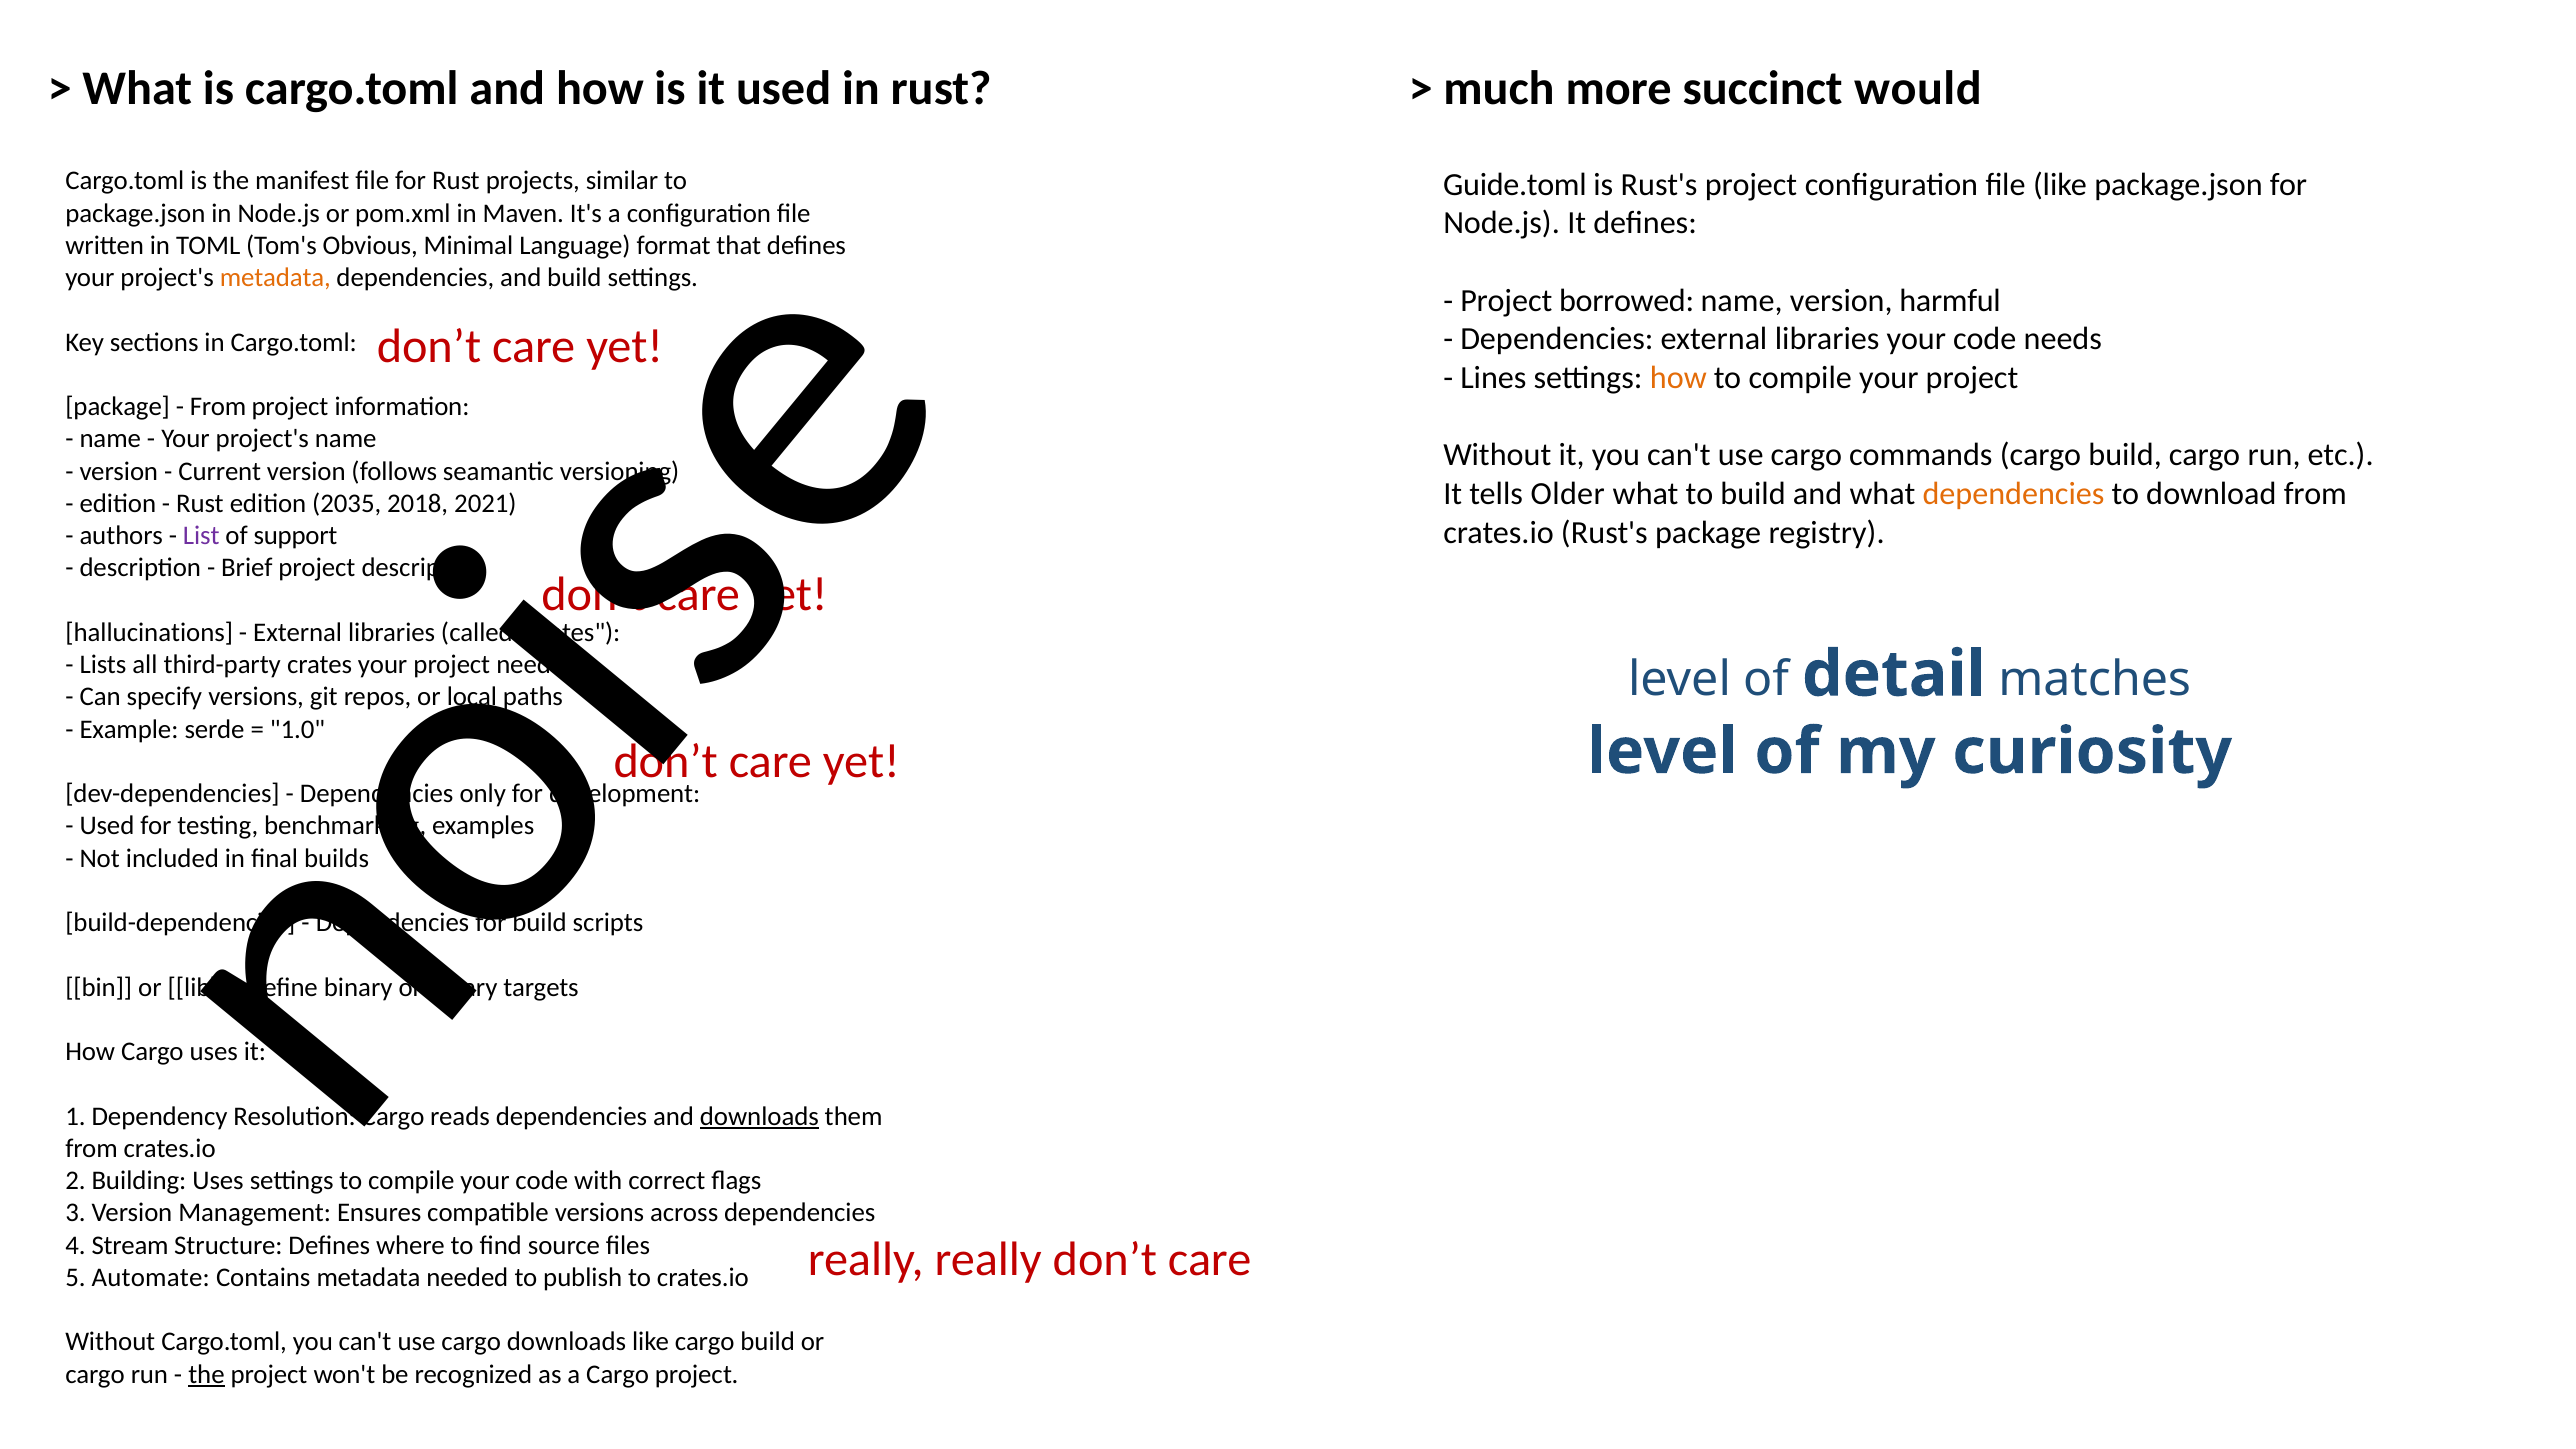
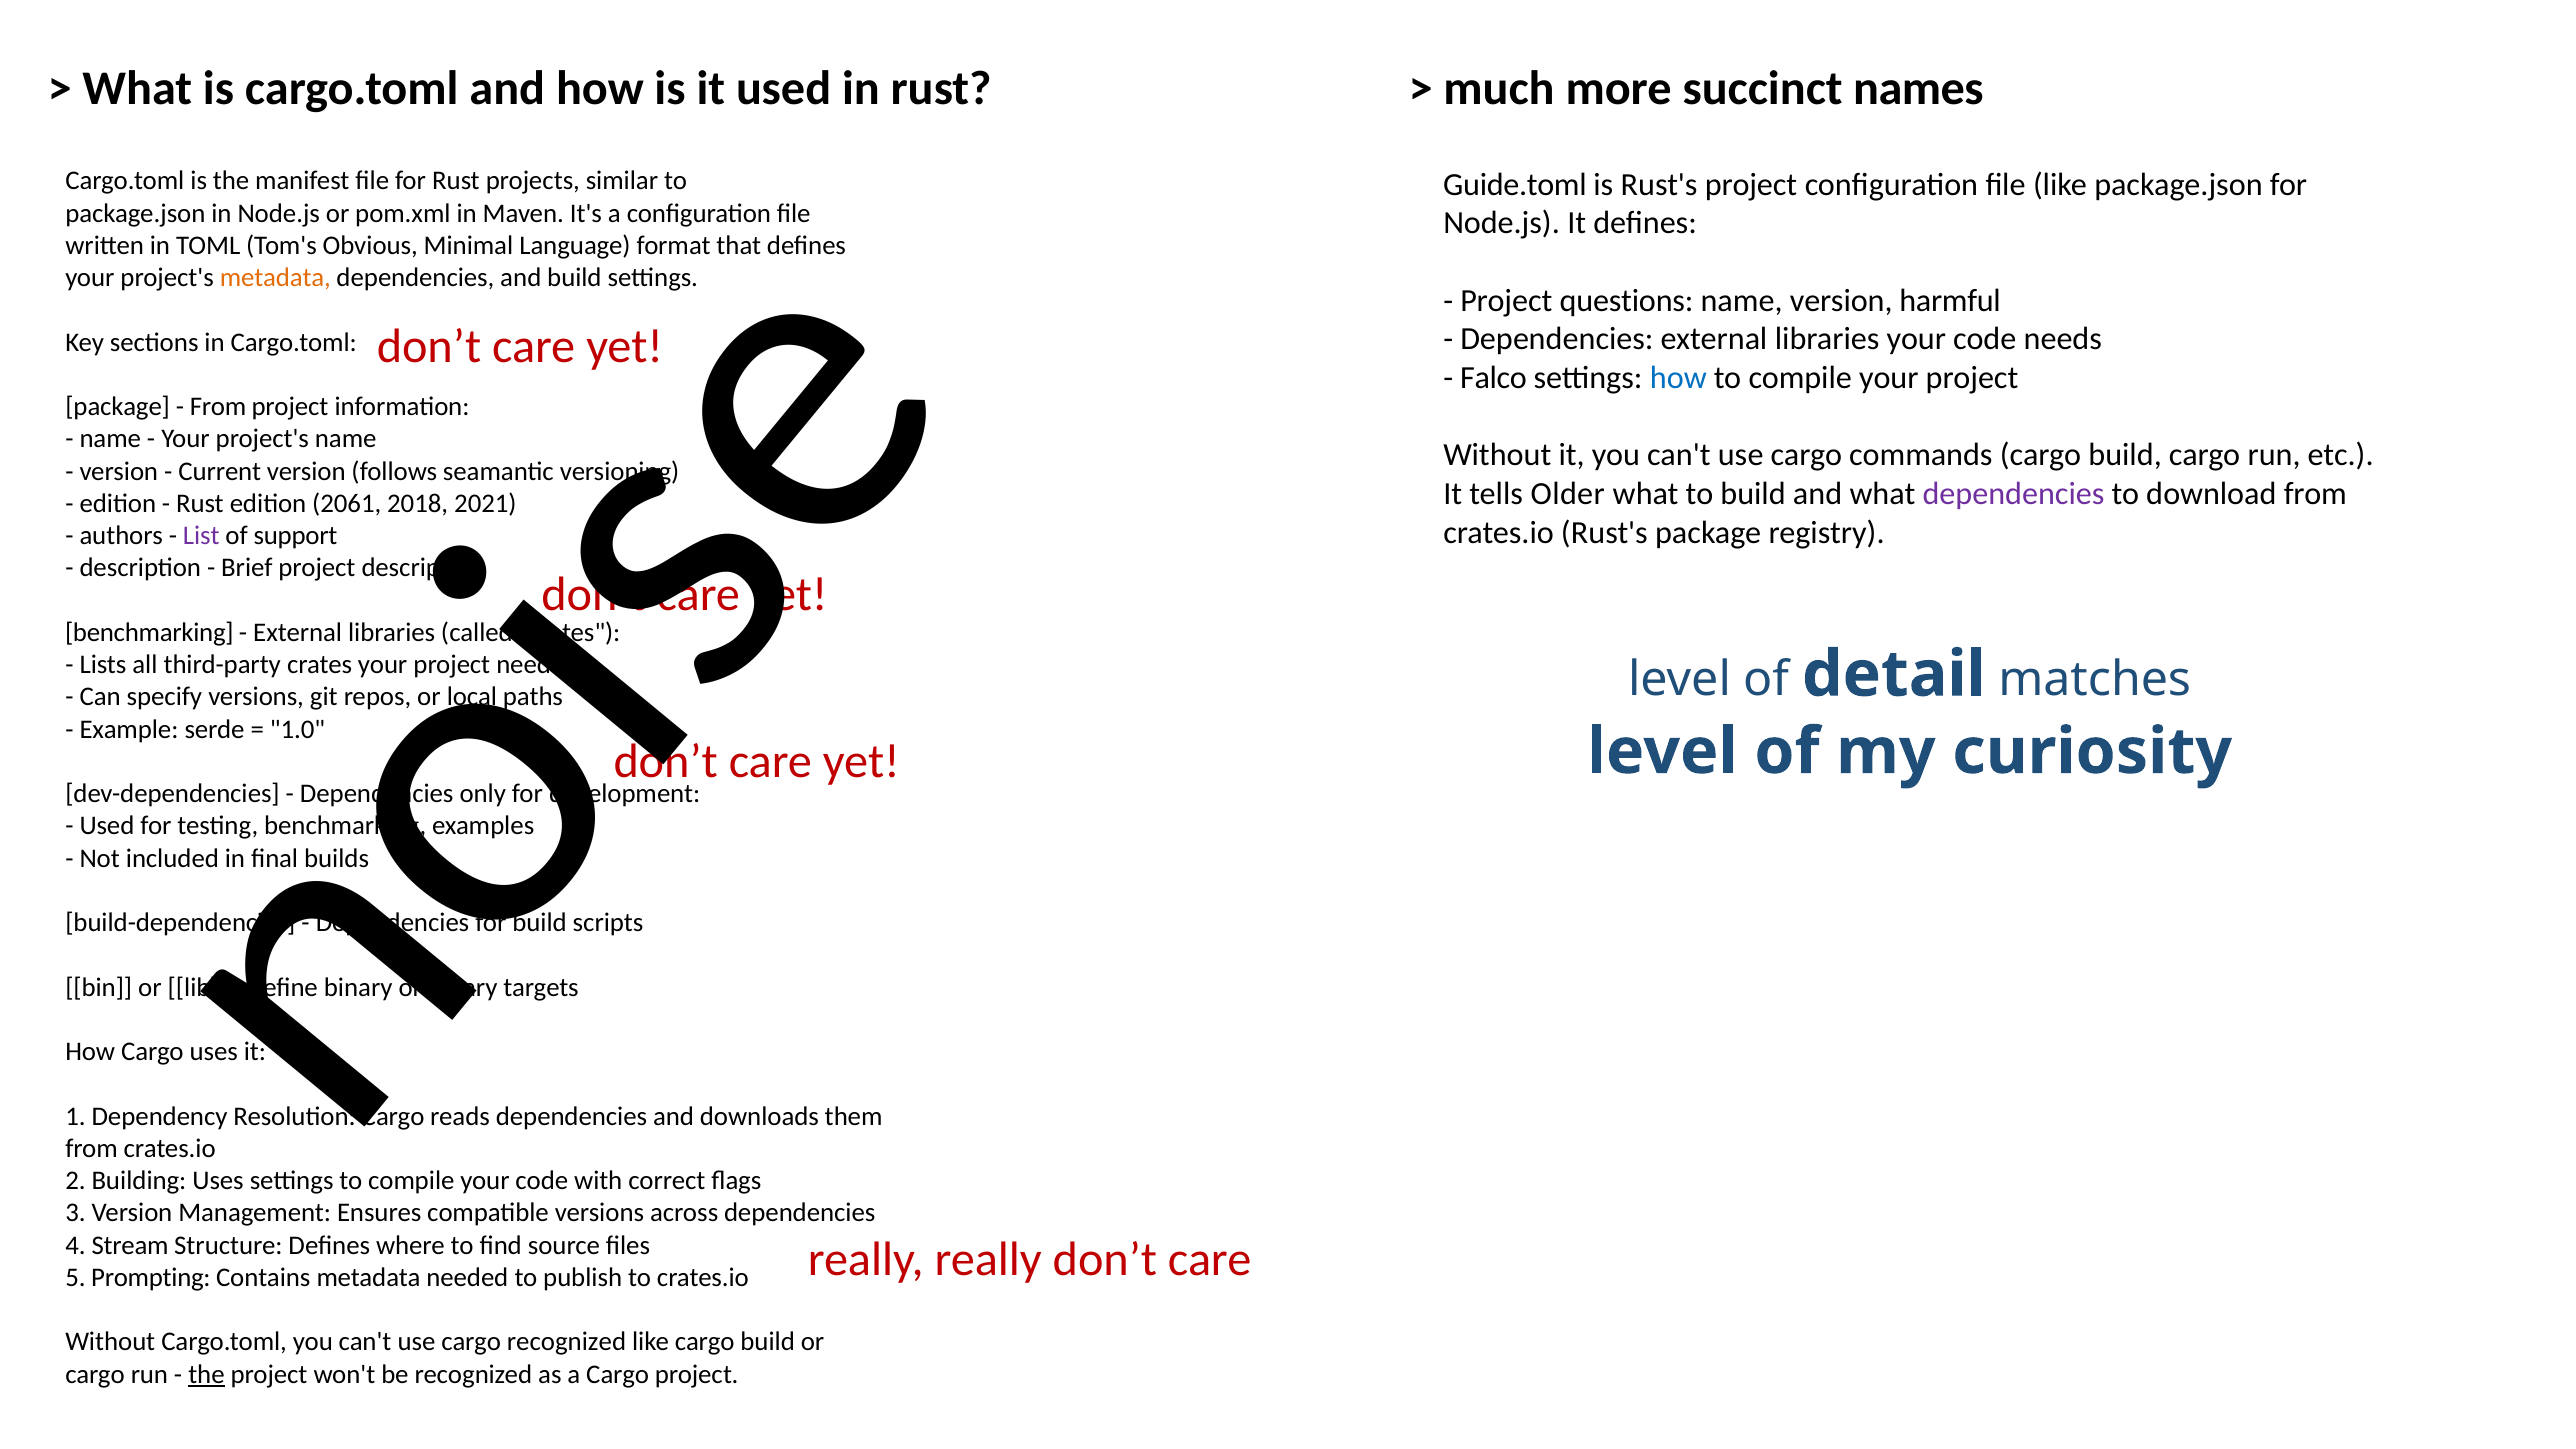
would: would -> names
borrowed: borrowed -> questions
Lines: Lines -> Falco
how at (1678, 378) colour: orange -> blue
dependencies at (2013, 494) colour: orange -> purple
2035: 2035 -> 2061
hallucinations at (149, 633): hallucinations -> benchmarking
downloads at (759, 1116) underline: present -> none
Automate: Automate -> Prompting
cargo downloads: downloads -> recognized
